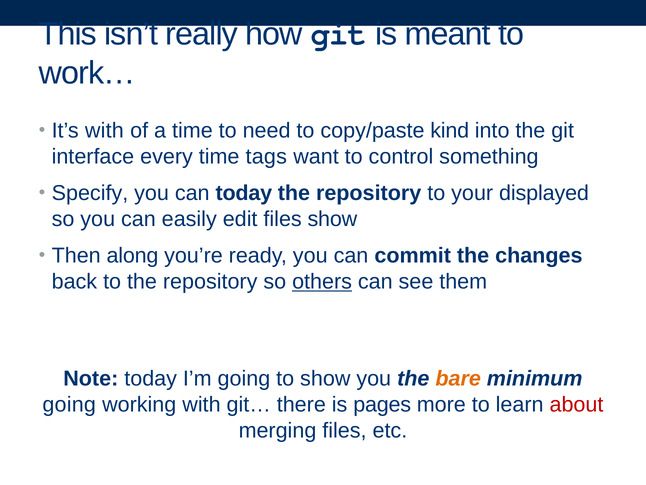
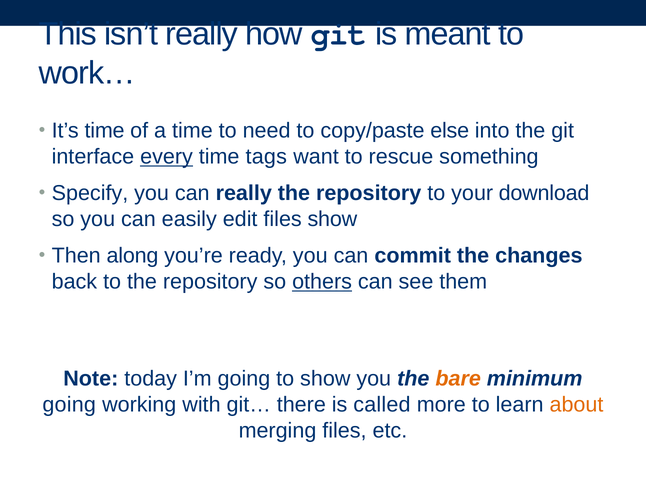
It’s with: with -> time
kind: kind -> else
every underline: none -> present
control: control -> rescue
can today: today -> really
displayed: displayed -> download
pages: pages -> called
about colour: red -> orange
